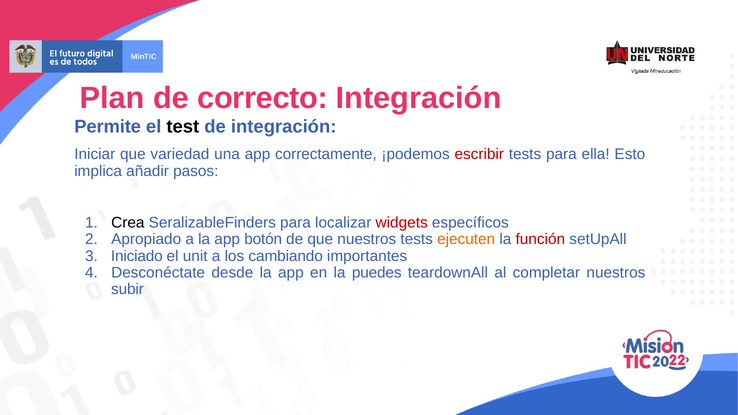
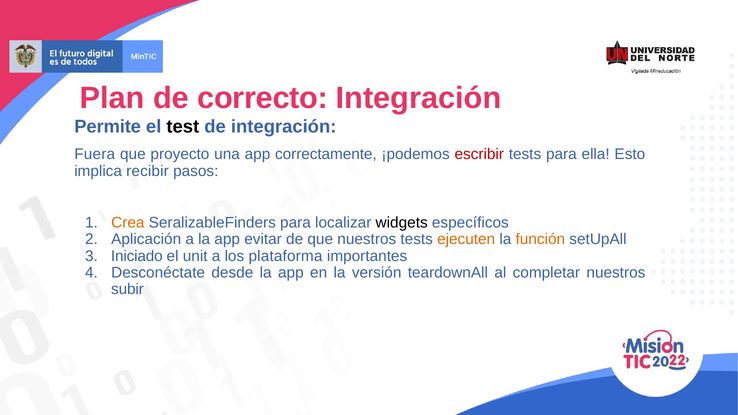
Iniciar: Iniciar -> Fuera
variedad: variedad -> proyecto
añadir: añadir -> recibir
Crea colour: black -> orange
widgets colour: red -> black
Apropiado: Apropiado -> Aplicación
botón: botón -> evitar
función colour: red -> orange
cambiando: cambiando -> plataforma
puedes: puedes -> versión
